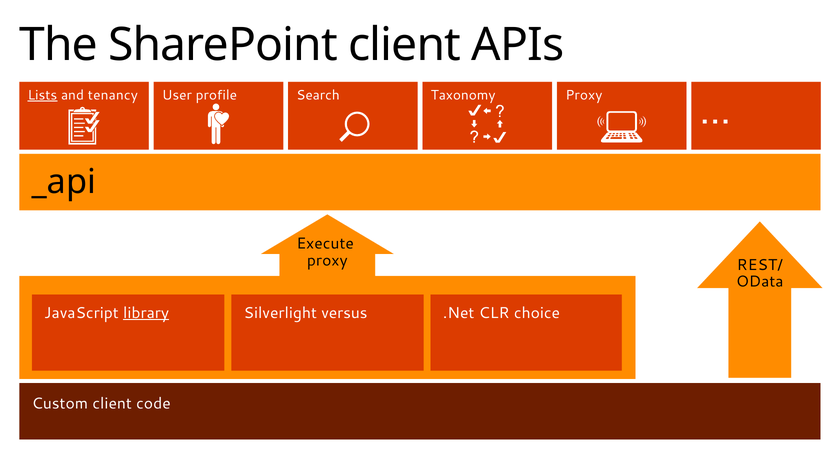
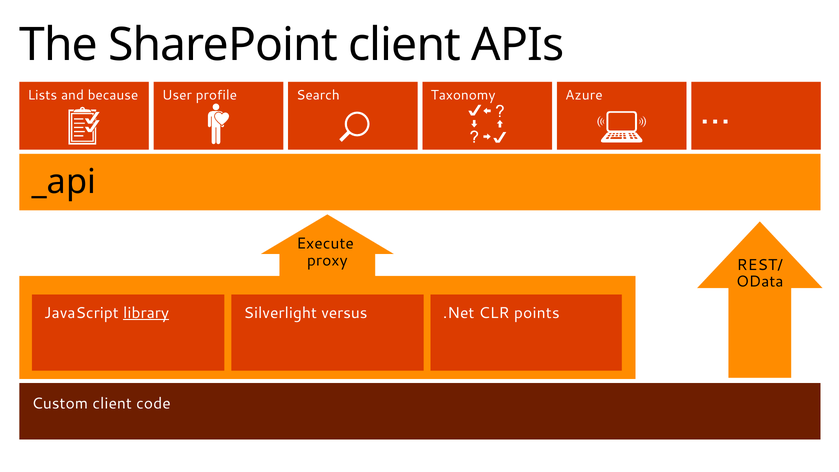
Lists underline: present -> none
tenancy: tenancy -> because
Taxonomy Proxy: Proxy -> Azure
choice: choice -> points
